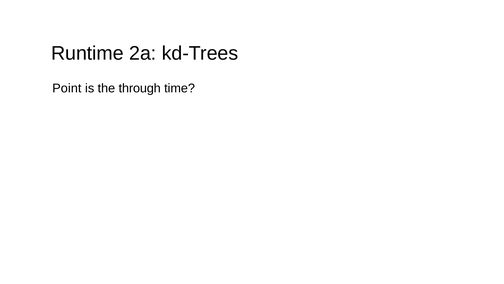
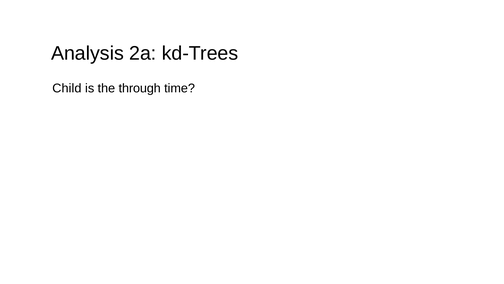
Runtime: Runtime -> Analysis
Point: Point -> Child
